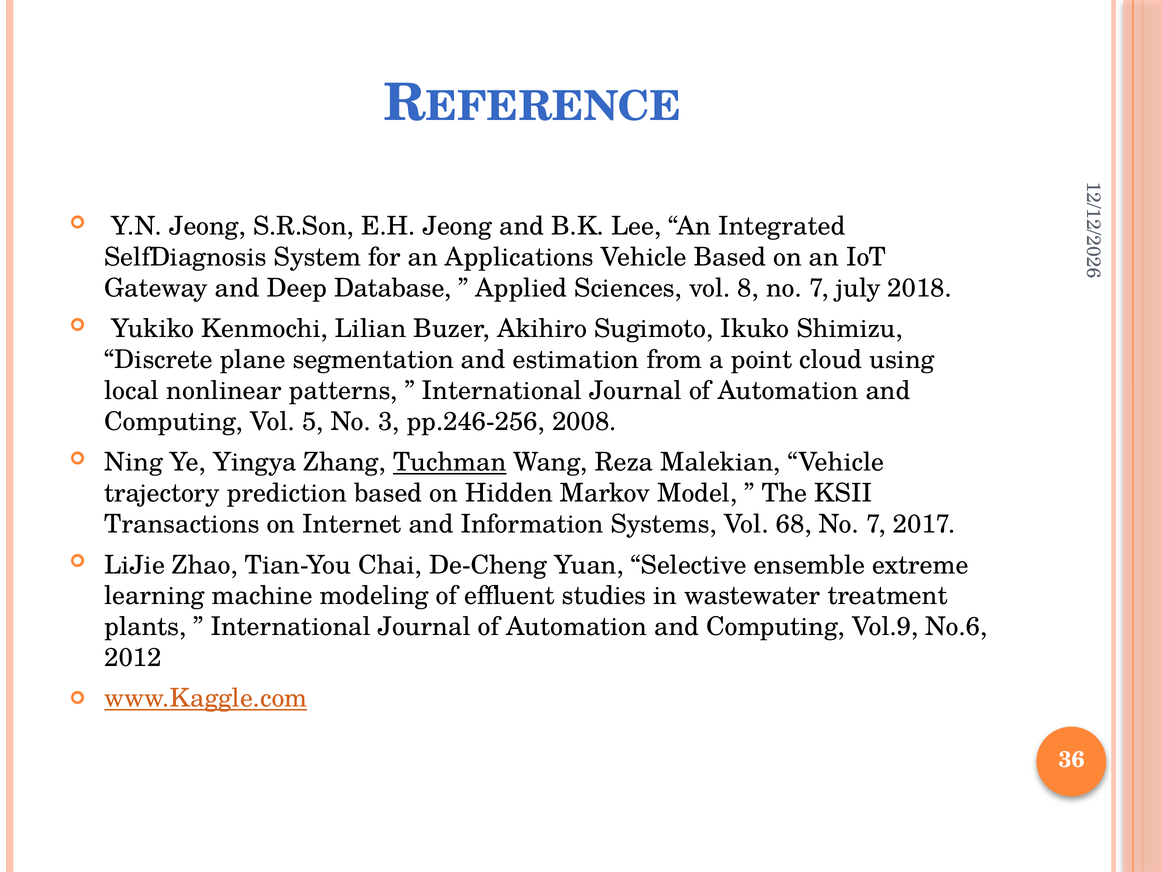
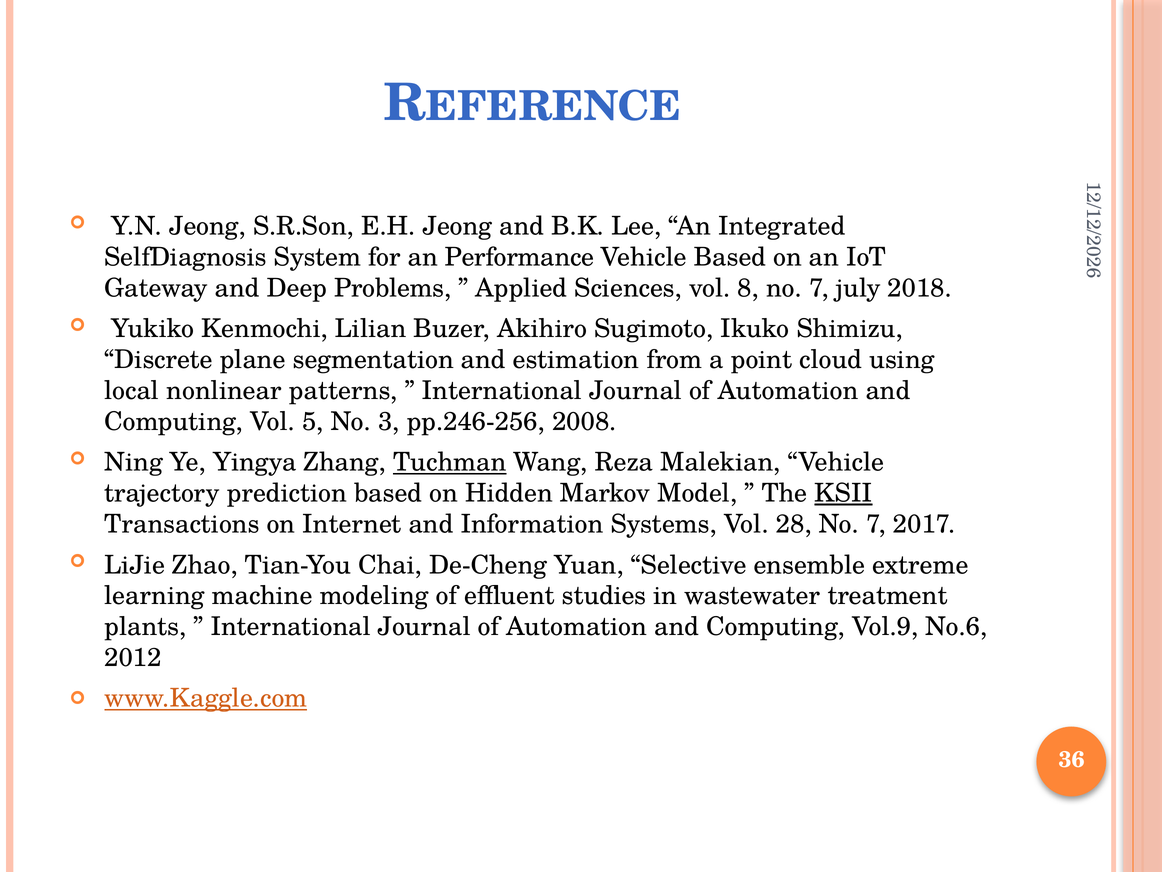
Applications: Applications -> Performance
Database: Database -> Problems
KSII underline: none -> present
68: 68 -> 28
